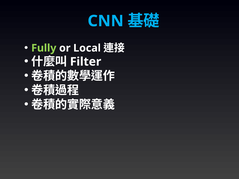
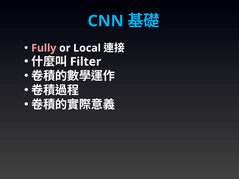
Fully colour: light green -> pink
